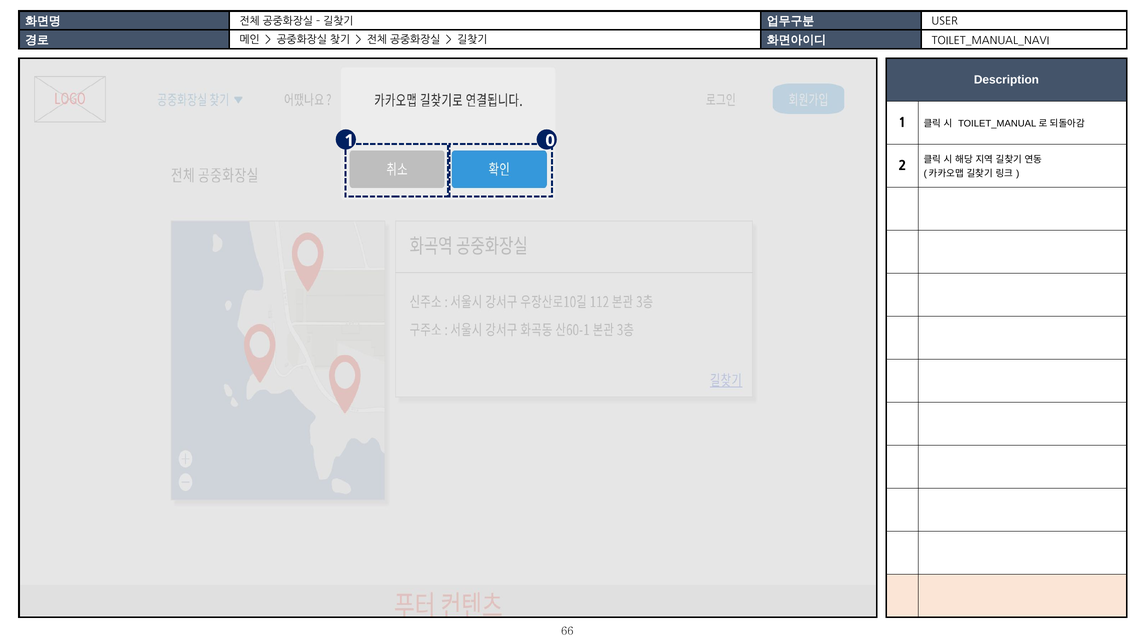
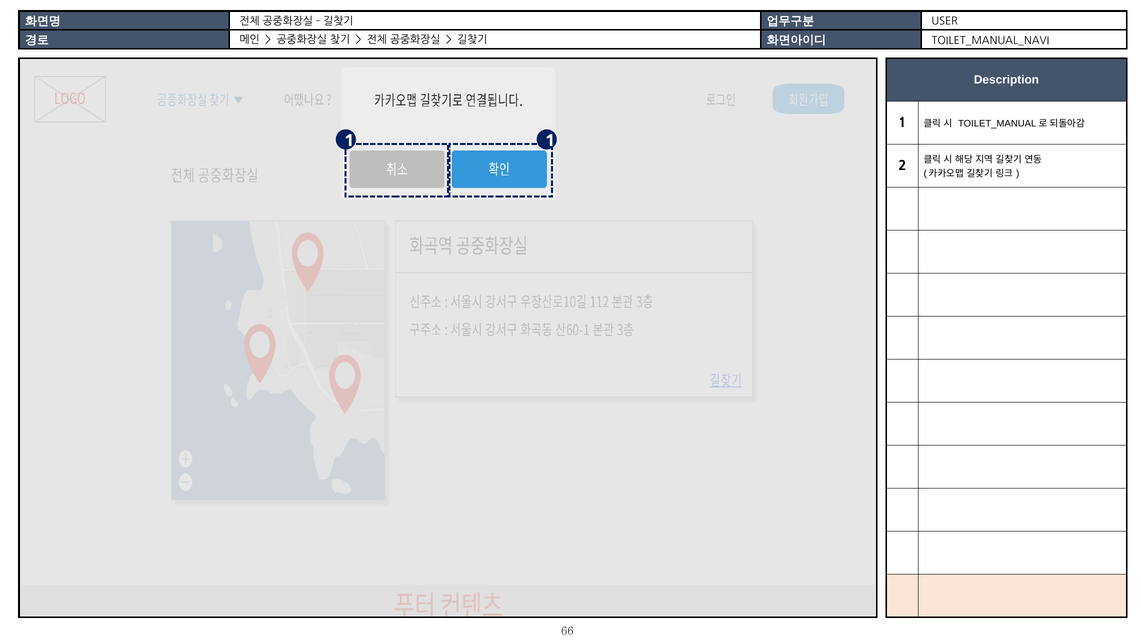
1 0: 0 -> 1
